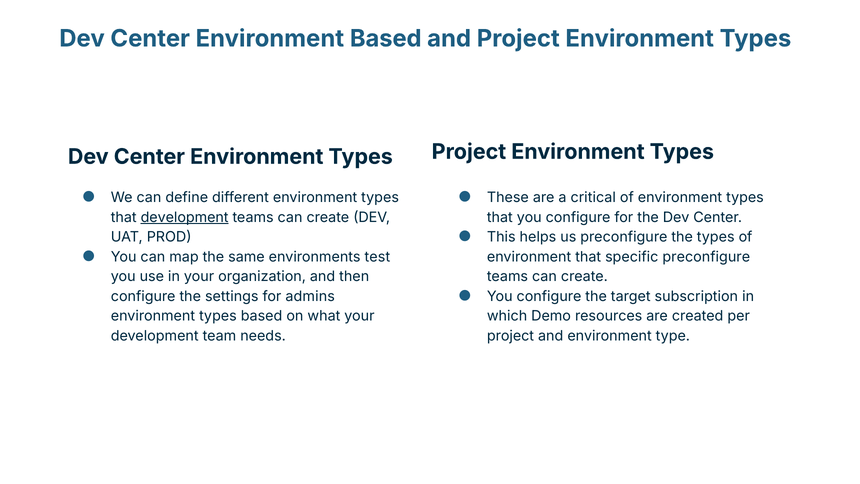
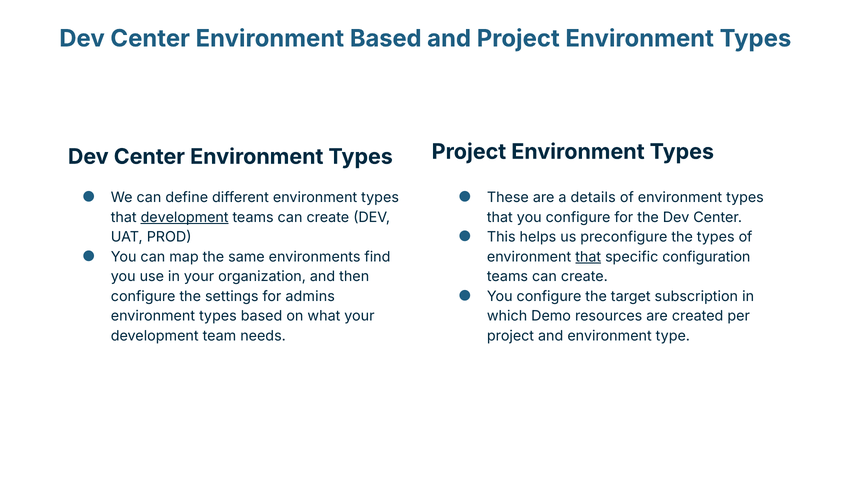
critical: critical -> details
test: test -> find
that at (588, 257) underline: none -> present
specific preconfigure: preconfigure -> configuration
